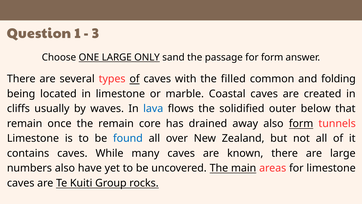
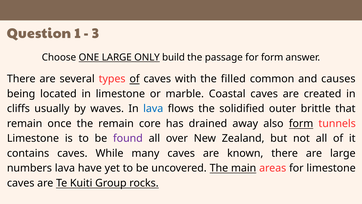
sand: sand -> build
folding: folding -> causes
below: below -> brittle
found colour: blue -> purple
numbers also: also -> lava
